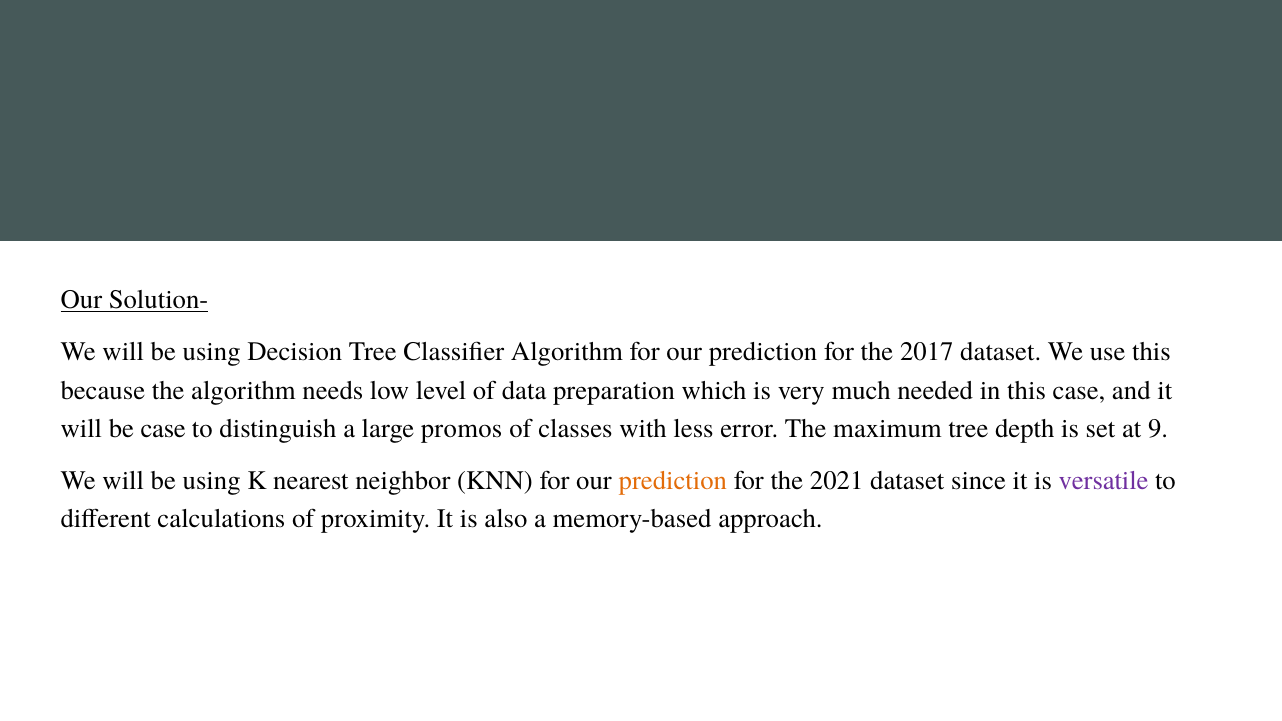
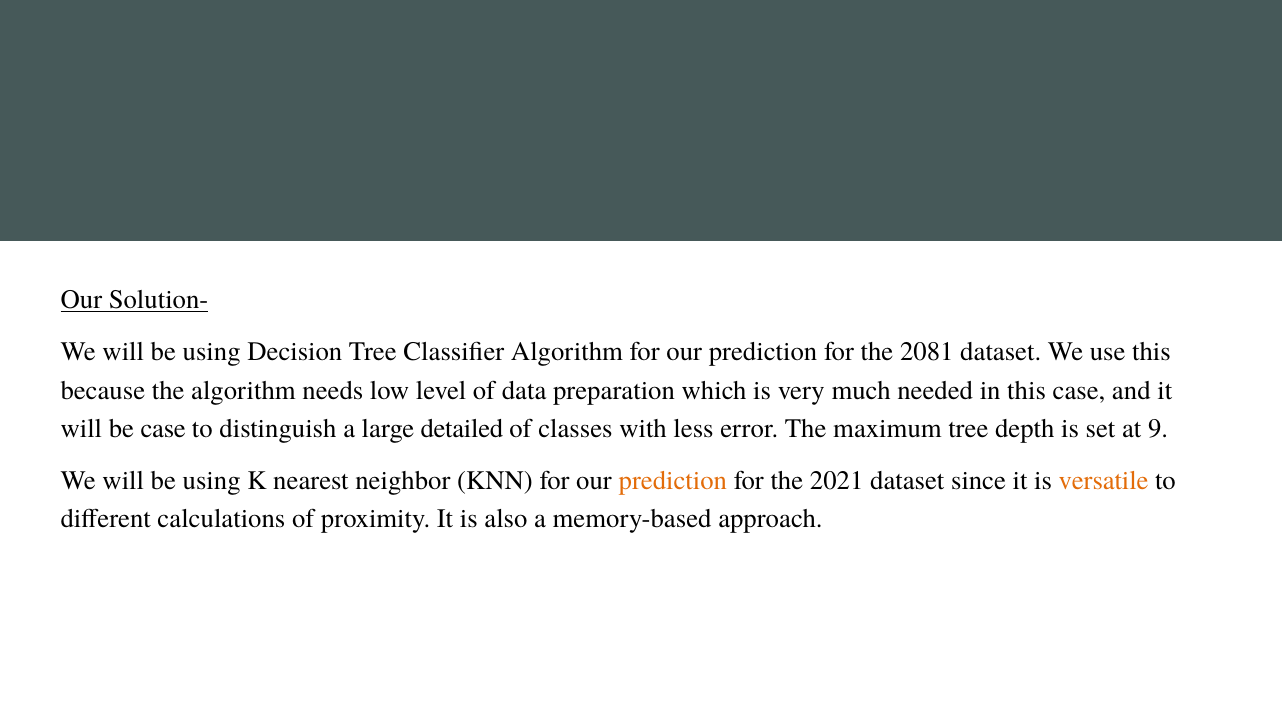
2017: 2017 -> 2081
promos: promos -> detailed
versatile colour: purple -> orange
